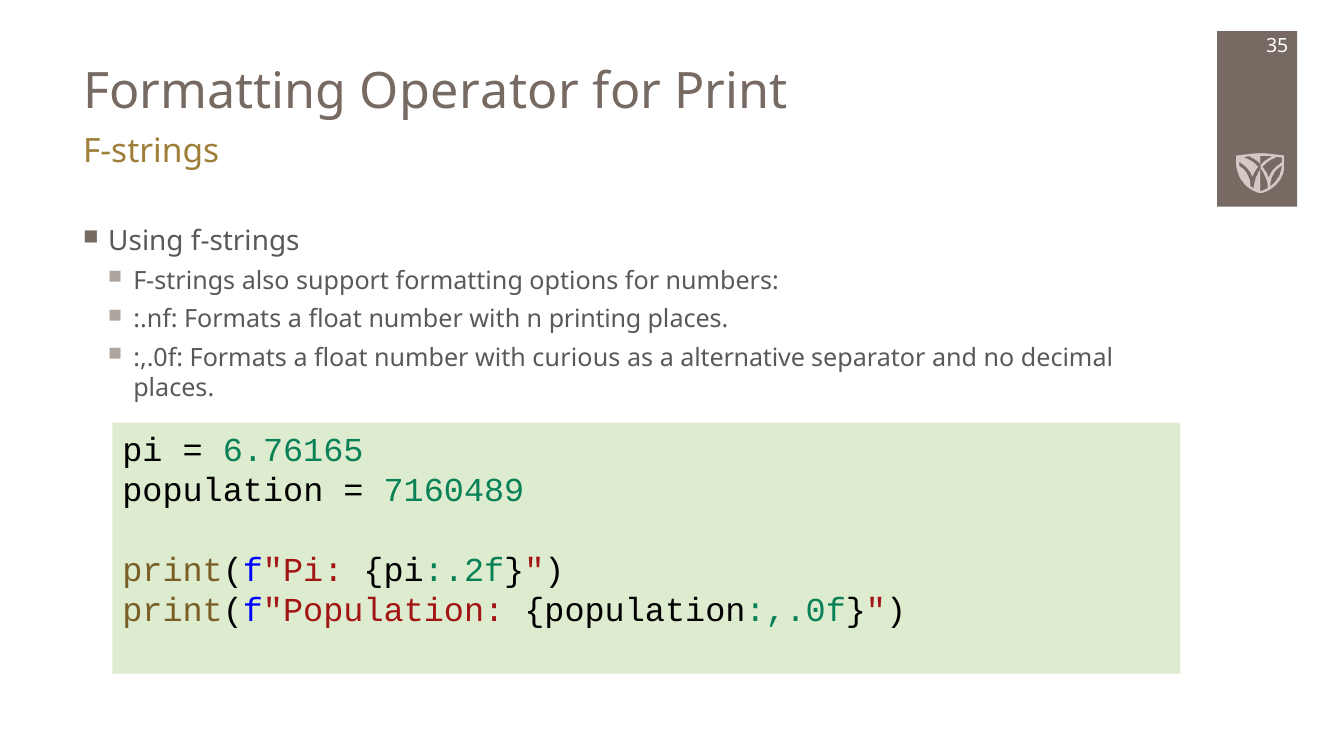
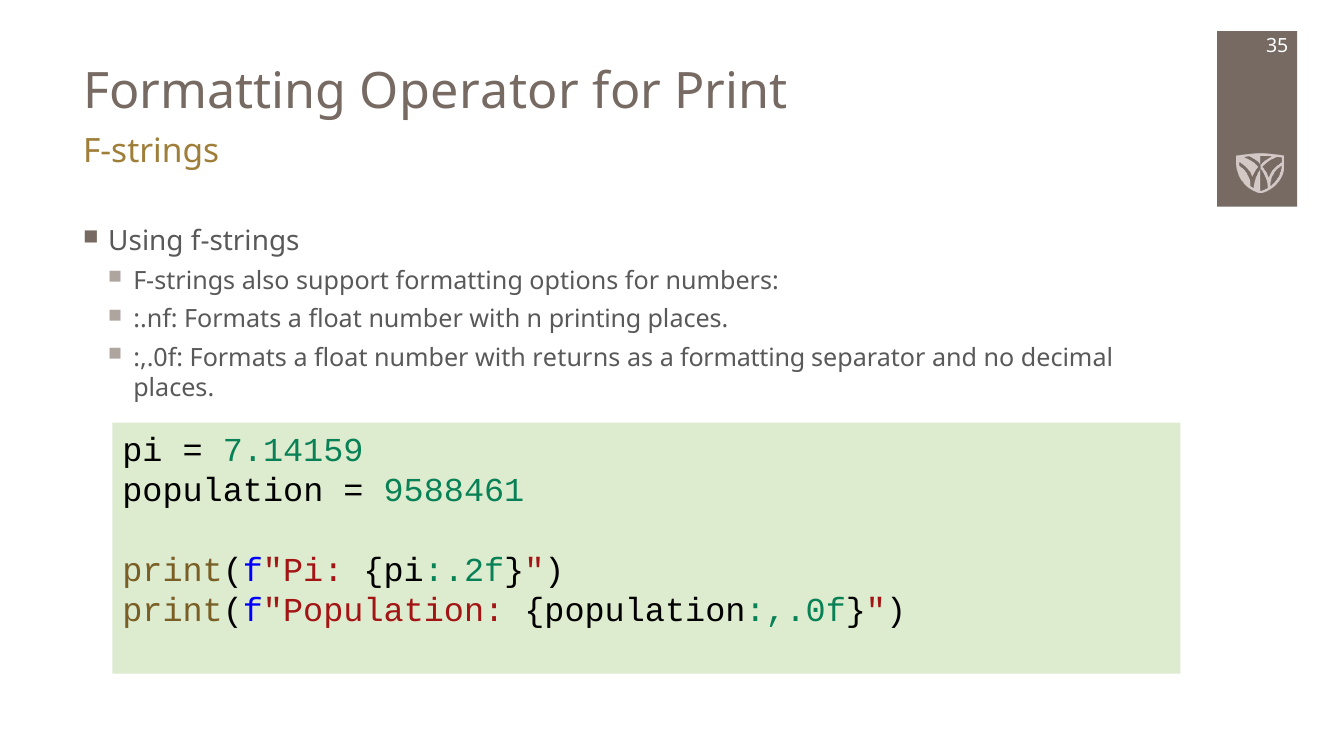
curious: curious -> returns
a alternative: alternative -> formatting
6.76165: 6.76165 -> 7.14159
7160489: 7160489 -> 9588461
